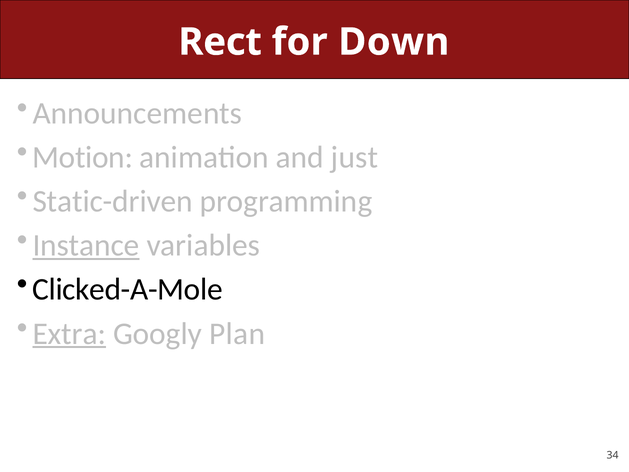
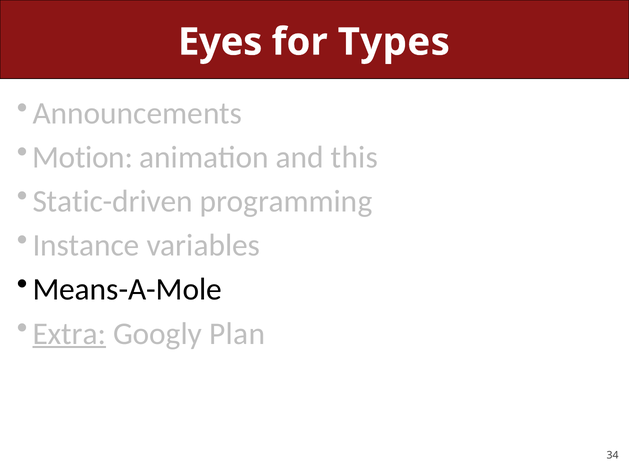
Rect: Rect -> Eyes
Down: Down -> Types
just: just -> this
Instance underline: present -> none
Clicked-A-Mole: Clicked-A-Mole -> Means-A-Mole
